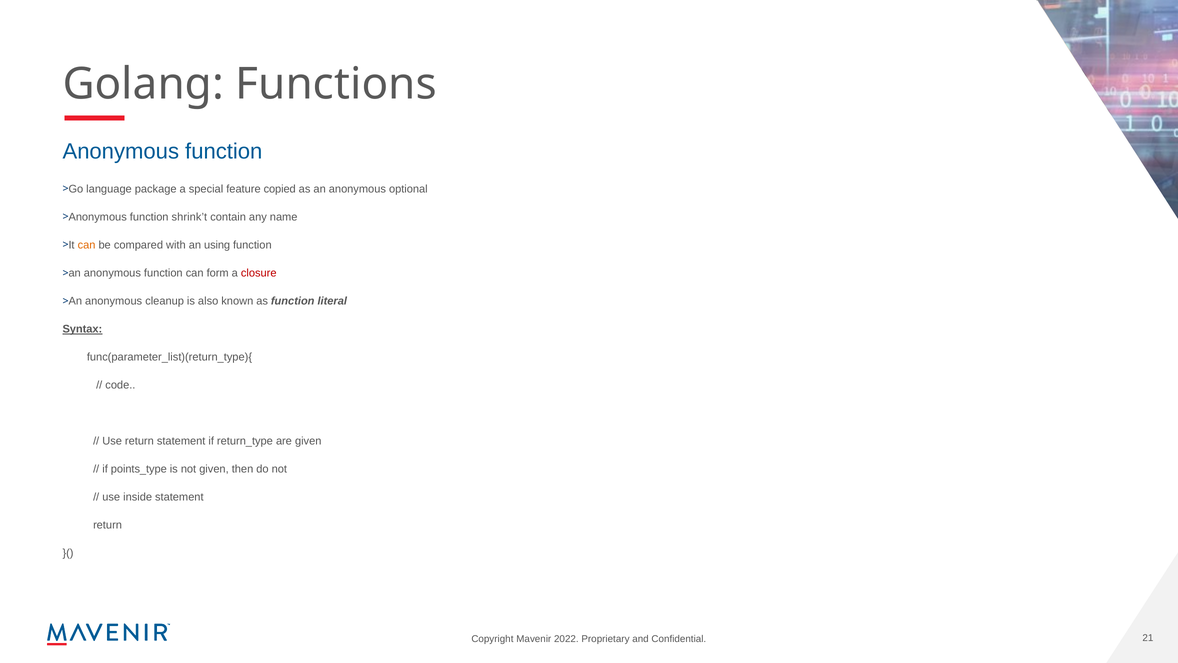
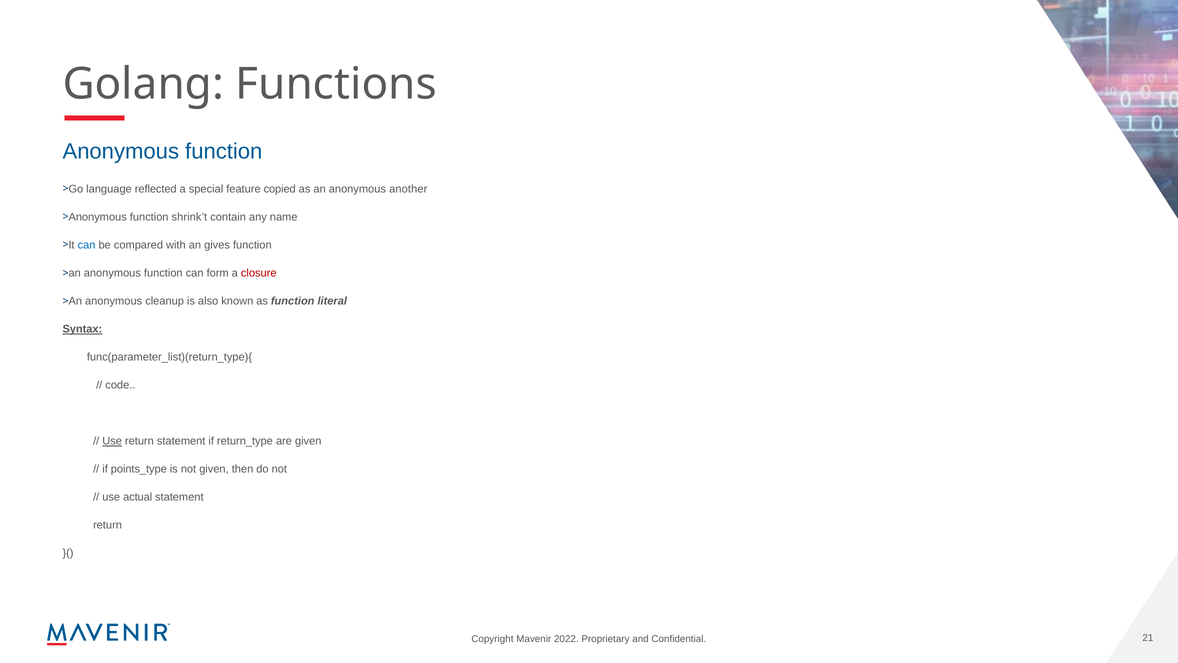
package: package -> reflected
optional: optional -> another
can at (87, 245) colour: orange -> blue
using: using -> gives
Use at (112, 441) underline: none -> present
inside: inside -> actual
